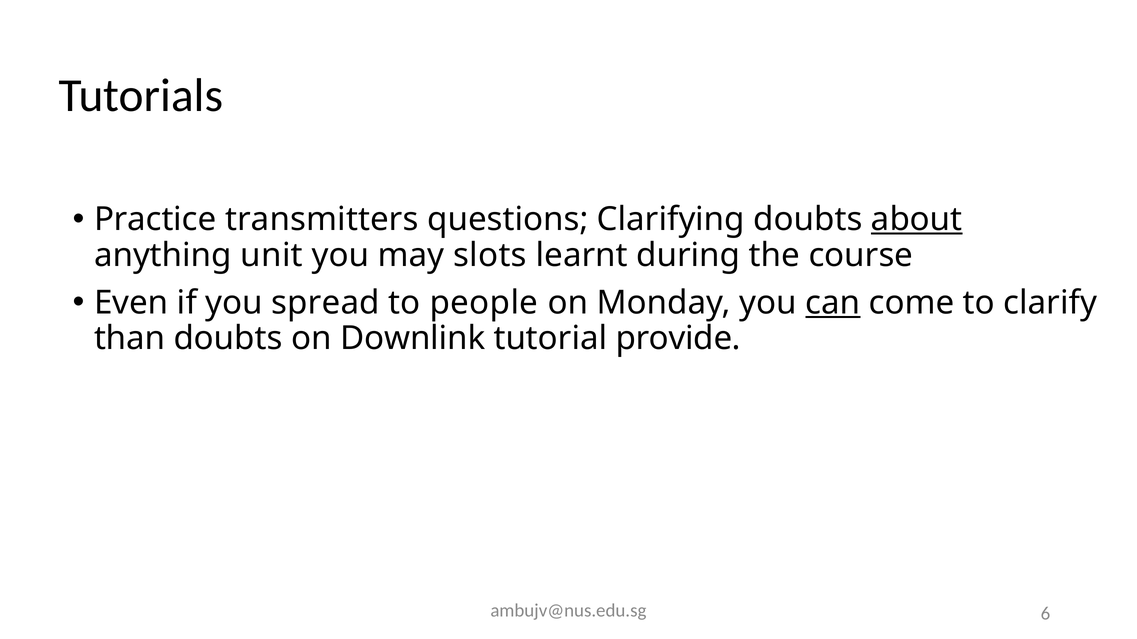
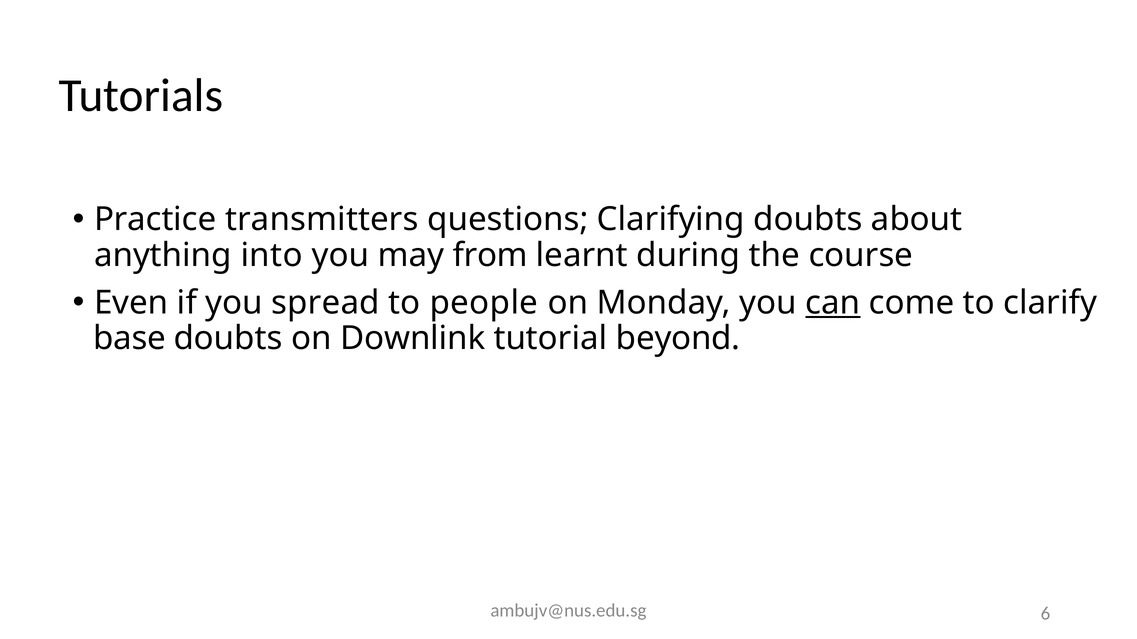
about underline: present -> none
unit: unit -> into
slots: slots -> from
than: than -> base
provide: provide -> beyond
